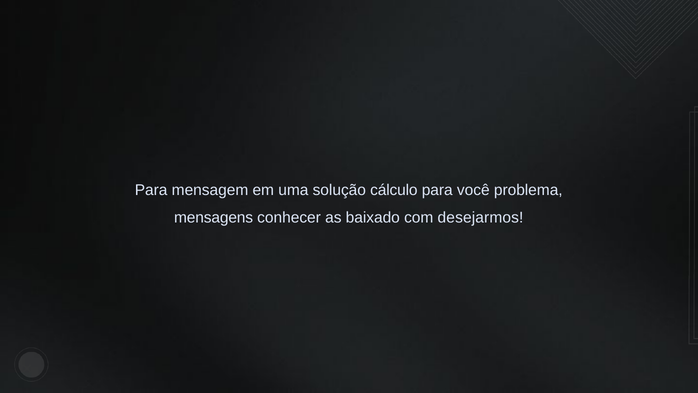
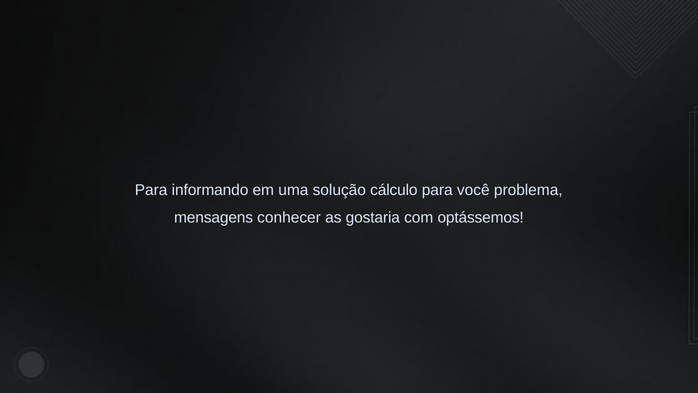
mensagem: mensagem -> informando
baixado: baixado -> gostaria
desejarmos: desejarmos -> optássemos
